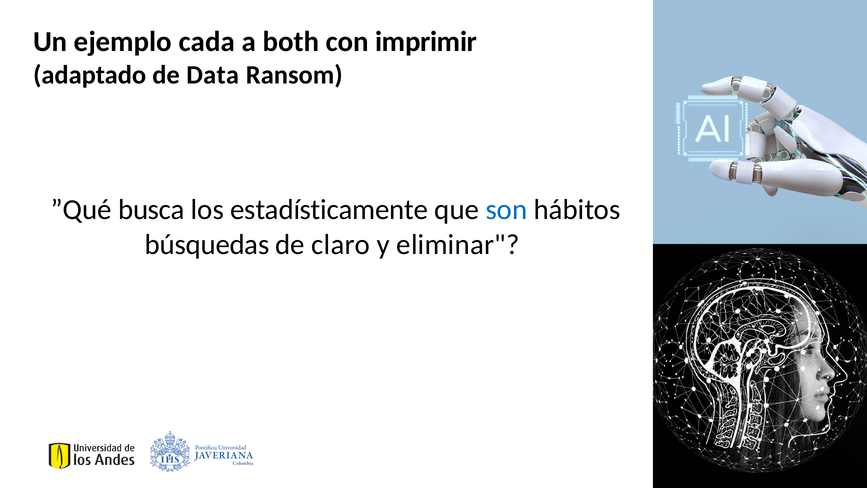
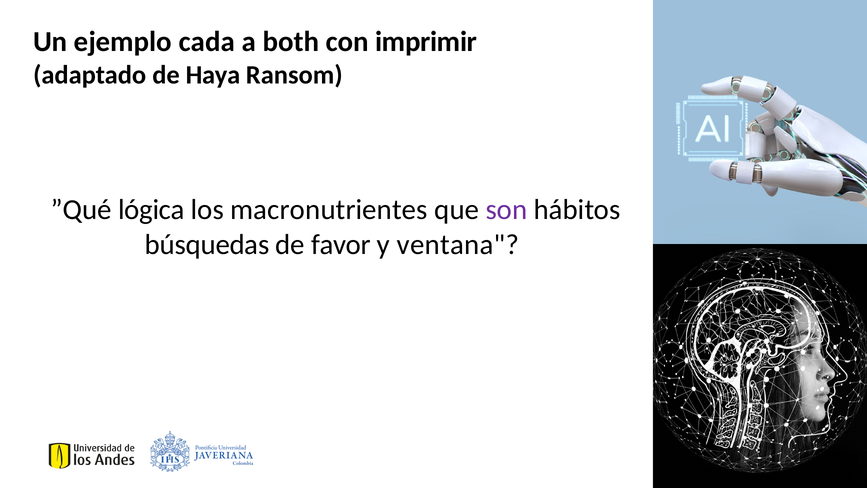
Data: Data -> Haya
busca: busca -> lógica
estadísticamente: estadísticamente -> macronutrientes
son colour: blue -> purple
claro: claro -> favor
eliminar: eliminar -> ventana
